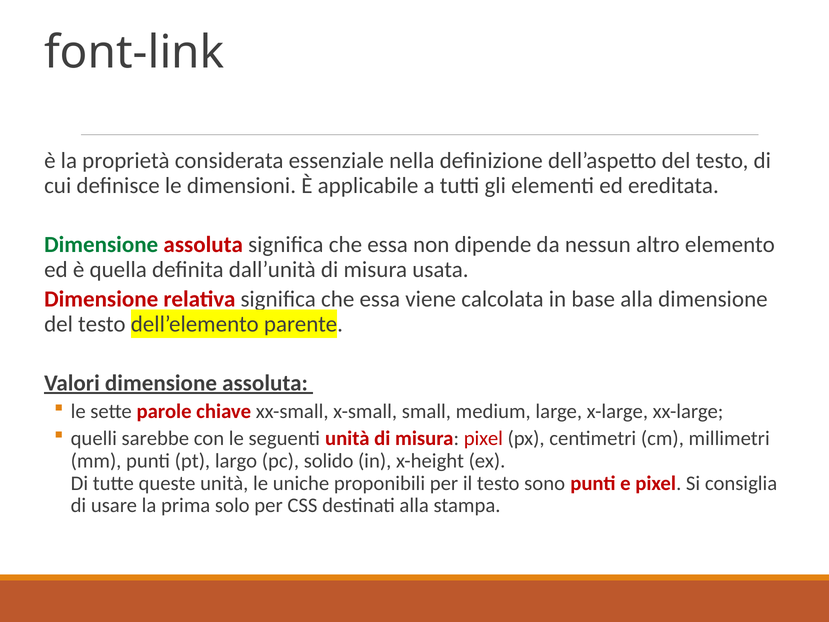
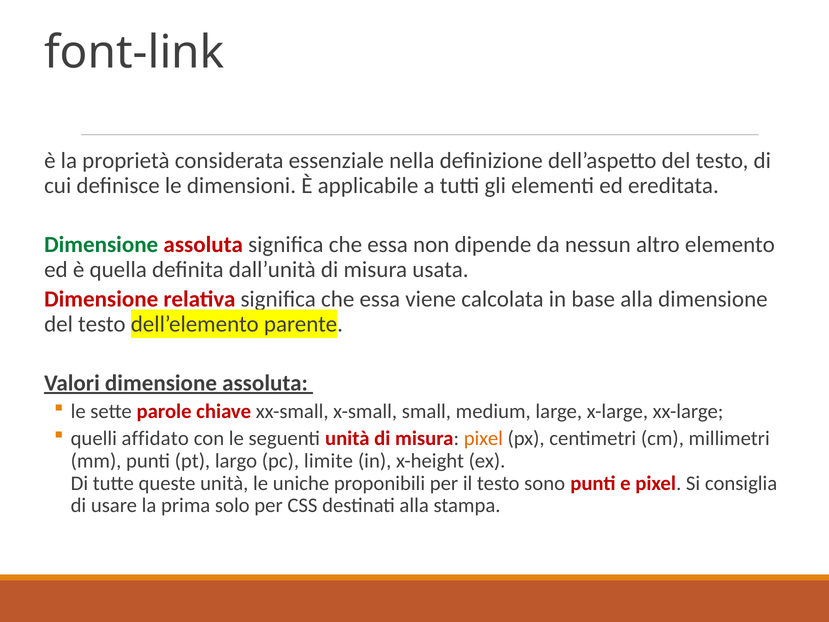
sarebbe: sarebbe -> affidato
pixel at (483, 438) colour: red -> orange
solido: solido -> limite
